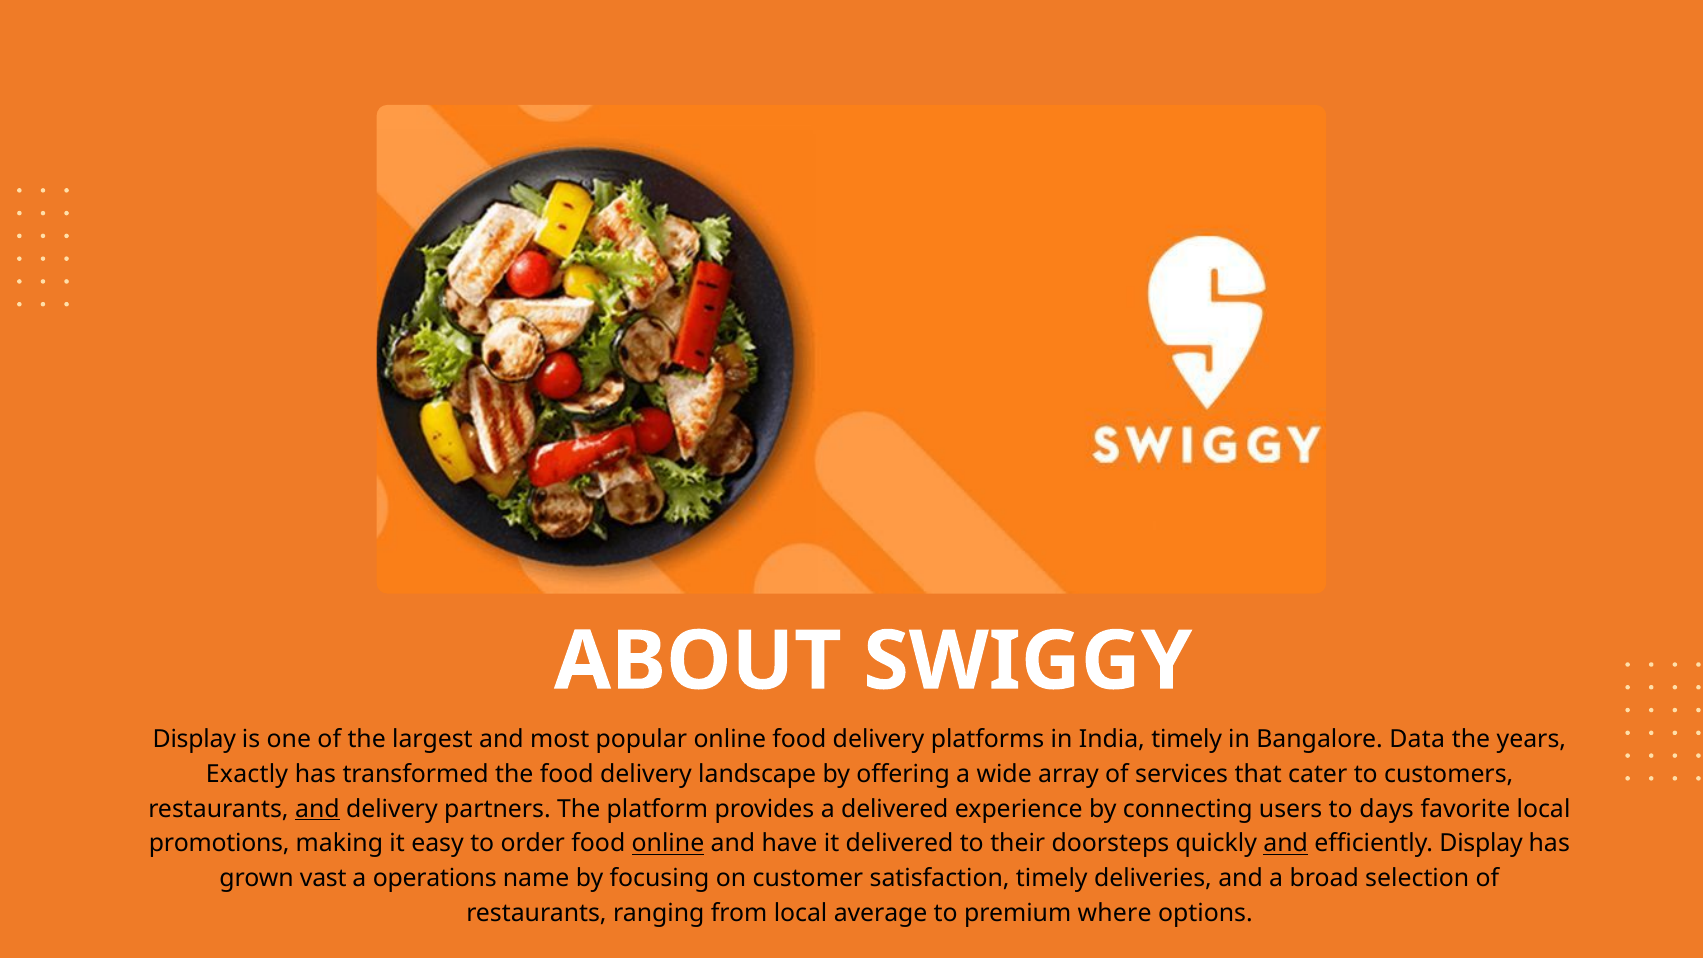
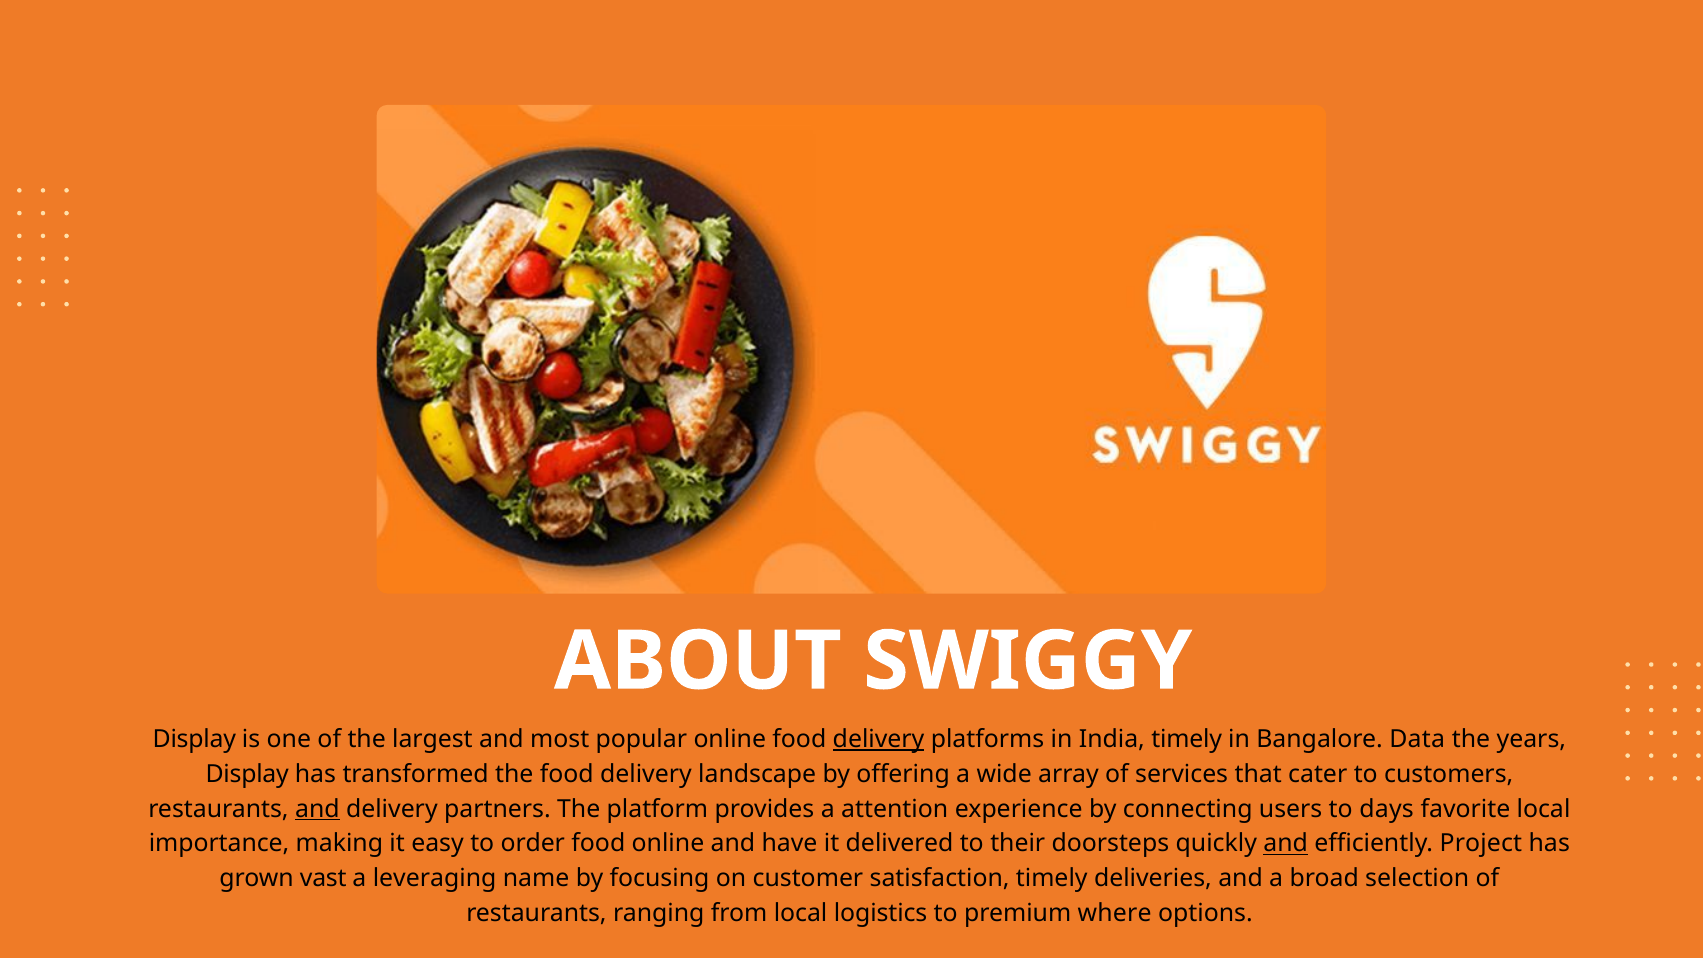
delivery at (879, 739) underline: none -> present
Exactly at (247, 774): Exactly -> Display
a delivered: delivered -> attention
promotions: promotions -> importance
online at (668, 844) underline: present -> none
efficiently Display: Display -> Project
operations: operations -> leveraging
average: average -> logistics
